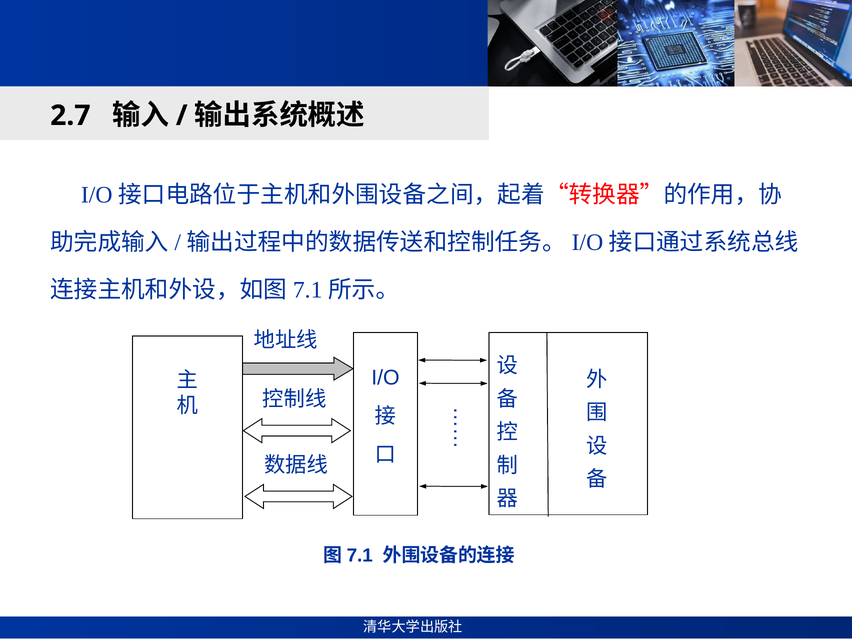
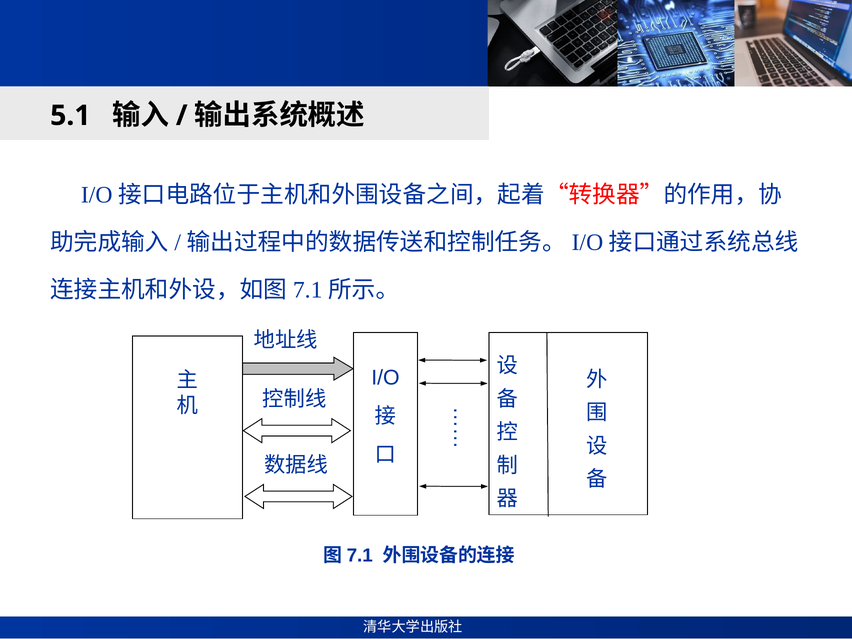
2.7: 2.7 -> 5.1
